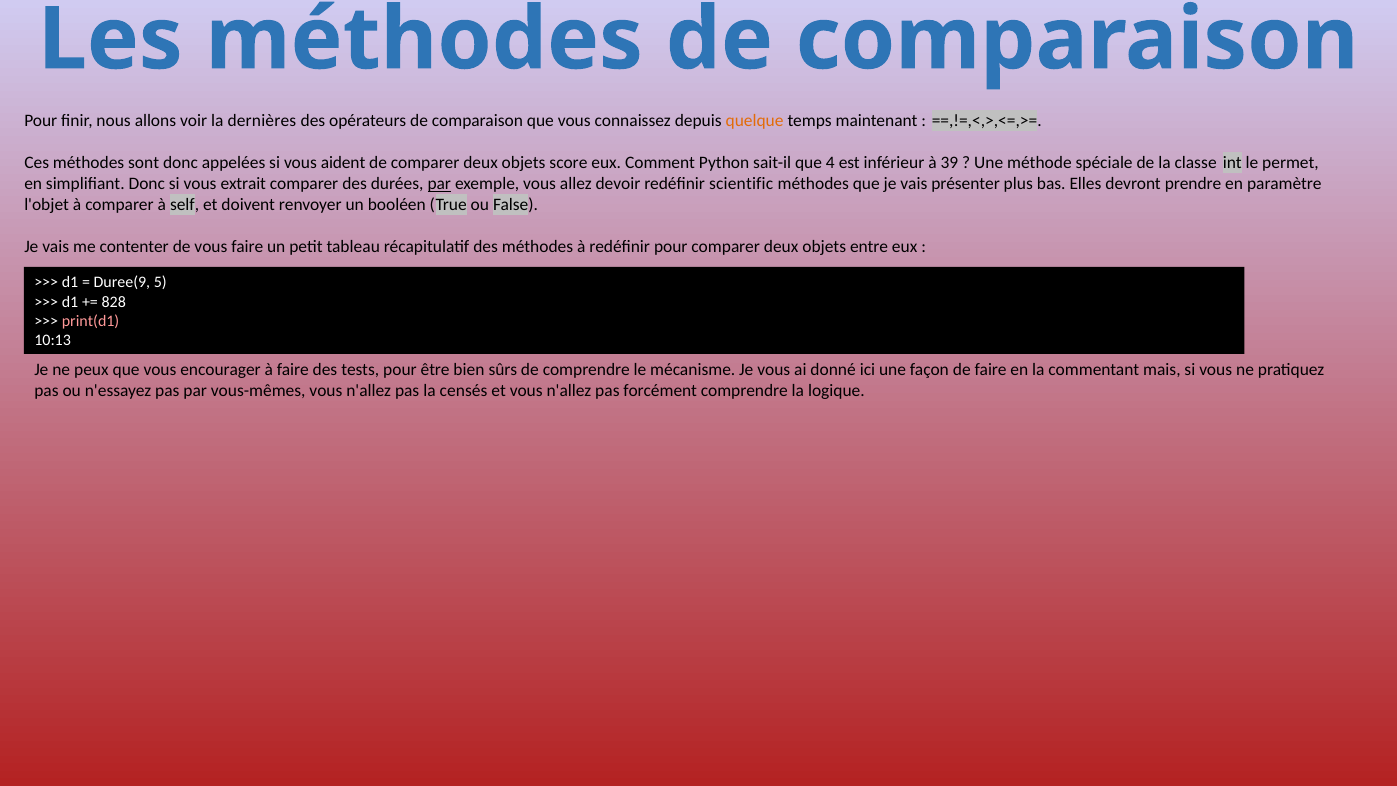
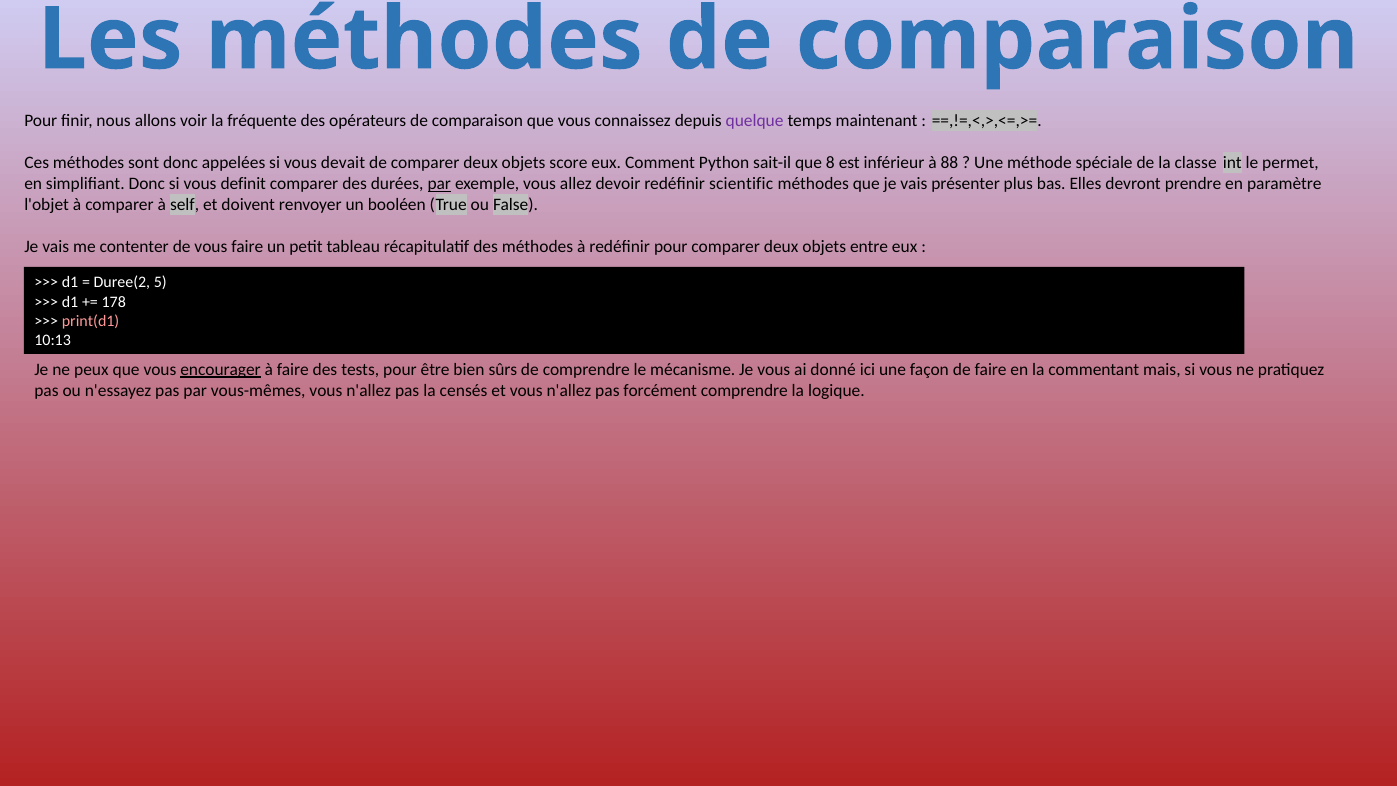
dernières: dernières -> fréquente
quelque colour: orange -> purple
aident: aident -> devait
4: 4 -> 8
39: 39 -> 88
extrait: extrait -> definit
Duree(9: Duree(9 -> Duree(2
828: 828 -> 178
encourager underline: none -> present
